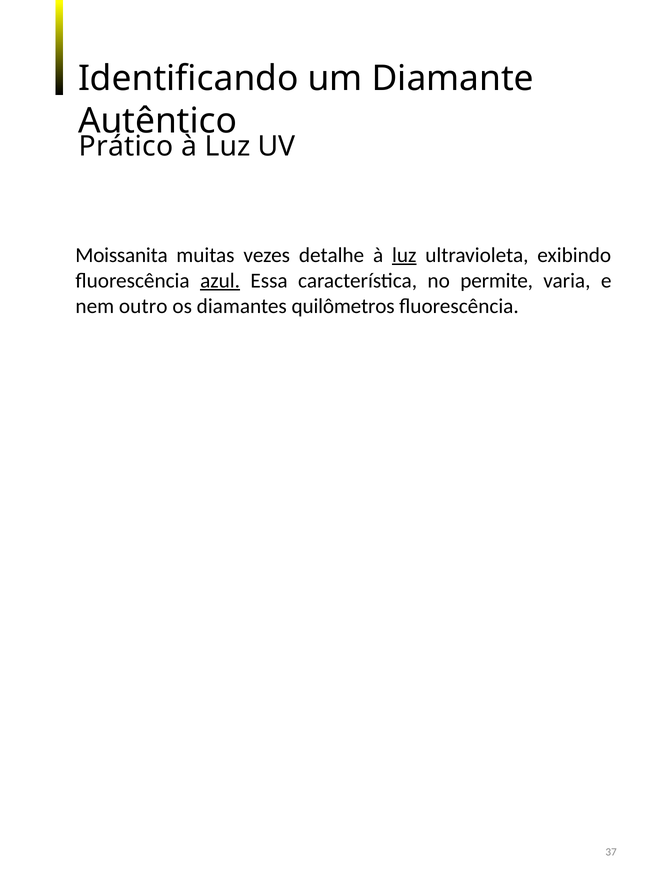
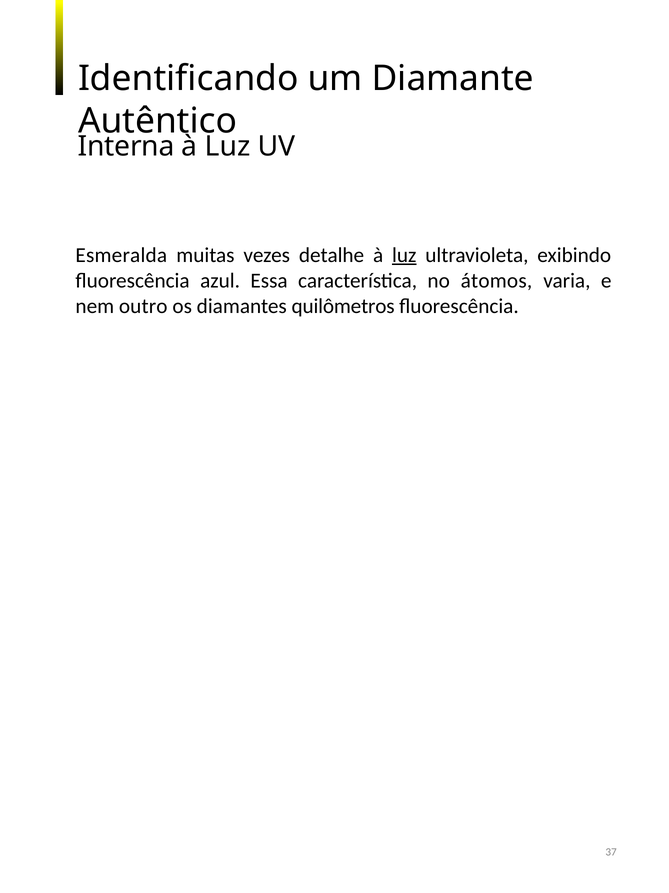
Prático: Prático -> Interna
Moissanita: Moissanita -> Esmeralda
azul underline: present -> none
permite: permite -> átomos
